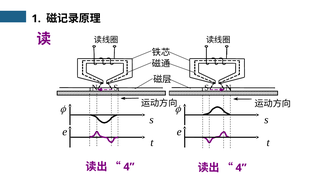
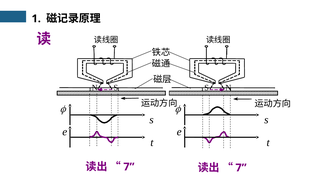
4 at (129, 167): 4 -> 7
4 at (241, 168): 4 -> 7
